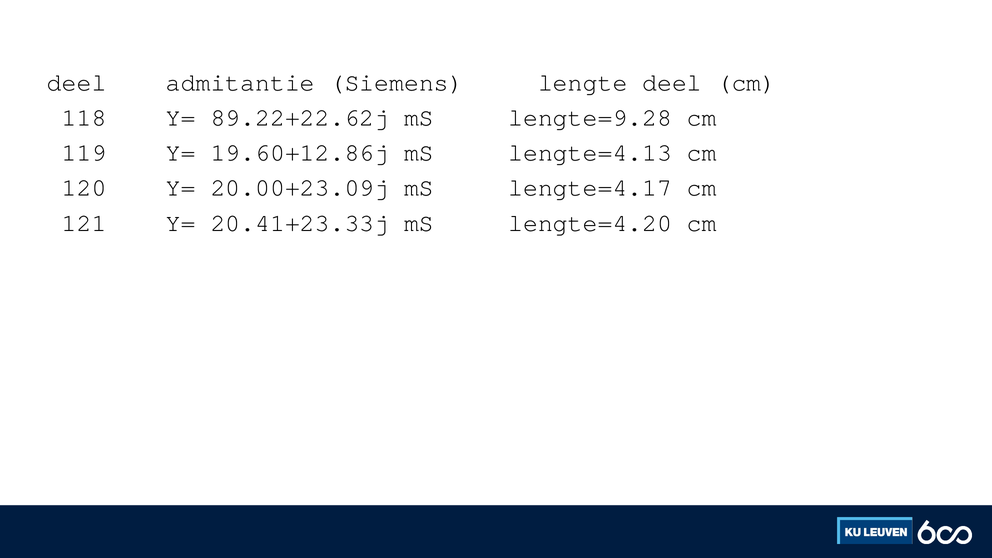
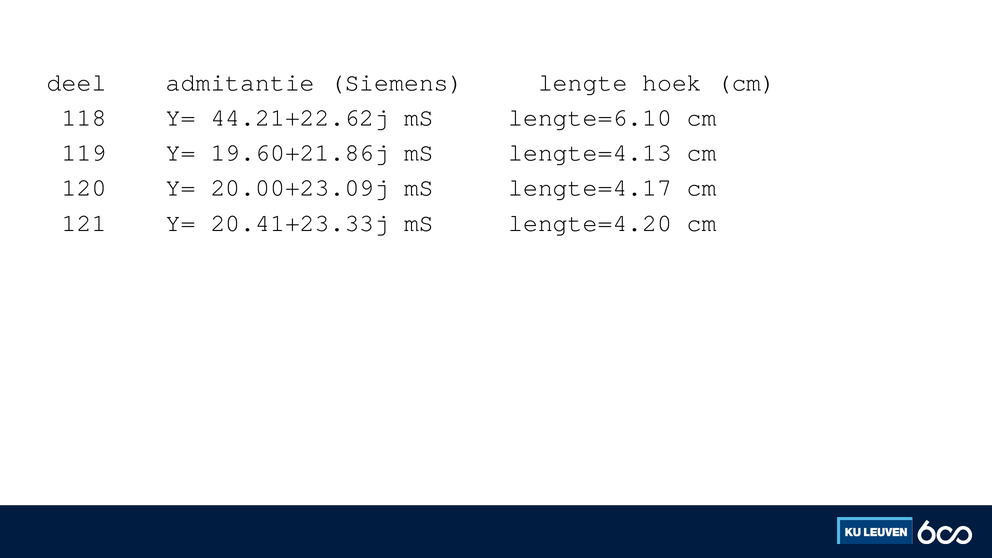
lengte deel: deel -> hoek
89.22+22.62j: 89.22+22.62j -> 44.21+22.62j
lengte=9.28: lengte=9.28 -> lengte=6.10
19.60+12.86j: 19.60+12.86j -> 19.60+21.86j
